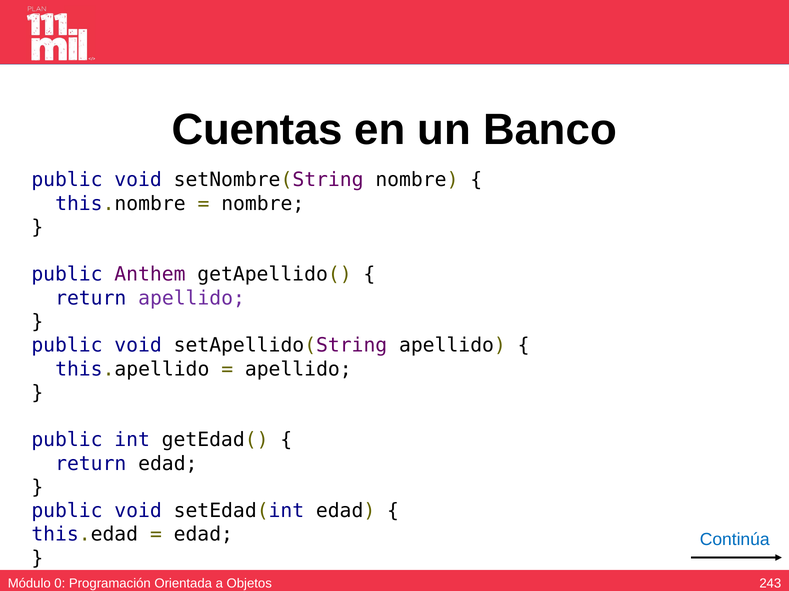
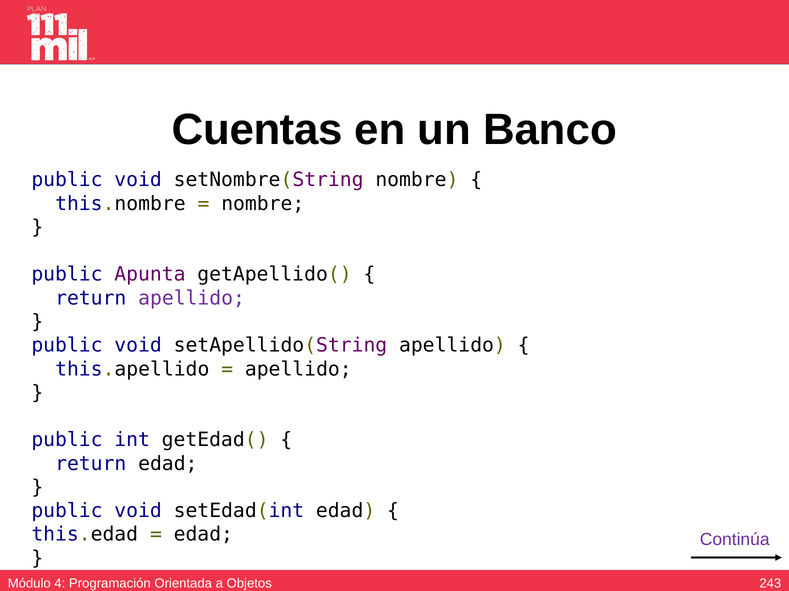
Anthem: Anthem -> Apunta
Continúa colour: blue -> purple
0: 0 -> 4
